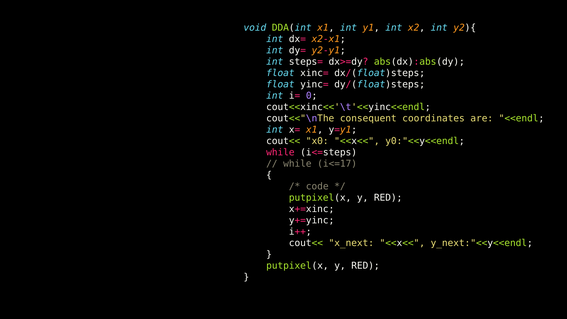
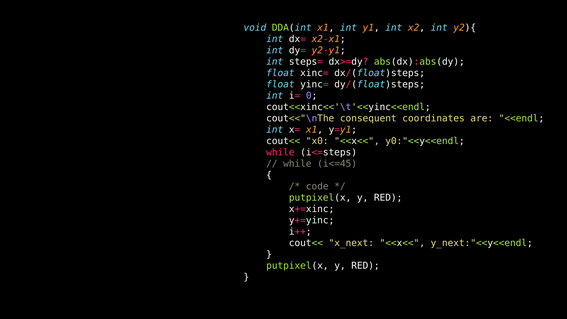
i<=17: i<=17 -> i<=45
